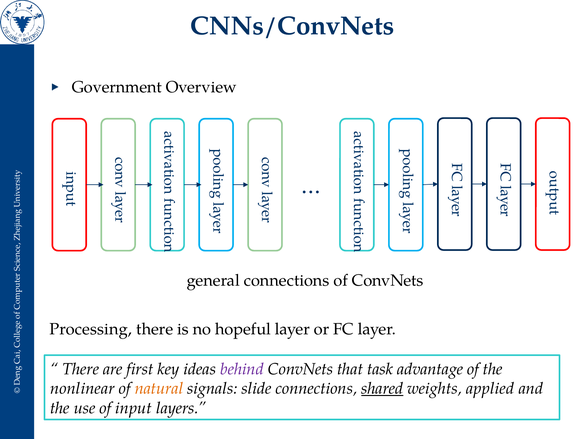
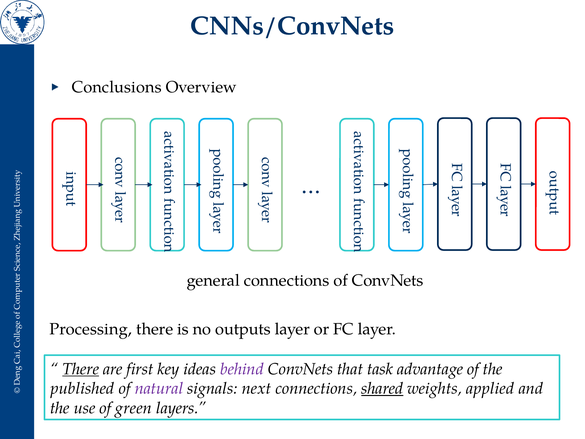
Government: Government -> Conclusions
hopeful: hopeful -> outputs
There at (81, 369) underline: none -> present
nonlinear: nonlinear -> published
natural colour: orange -> purple
slide: slide -> next
input: input -> green
